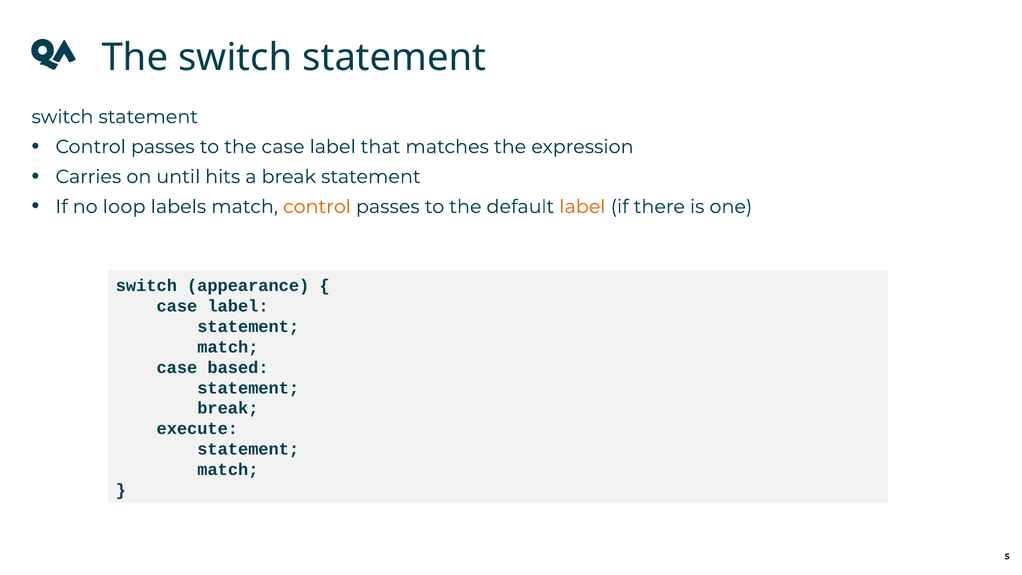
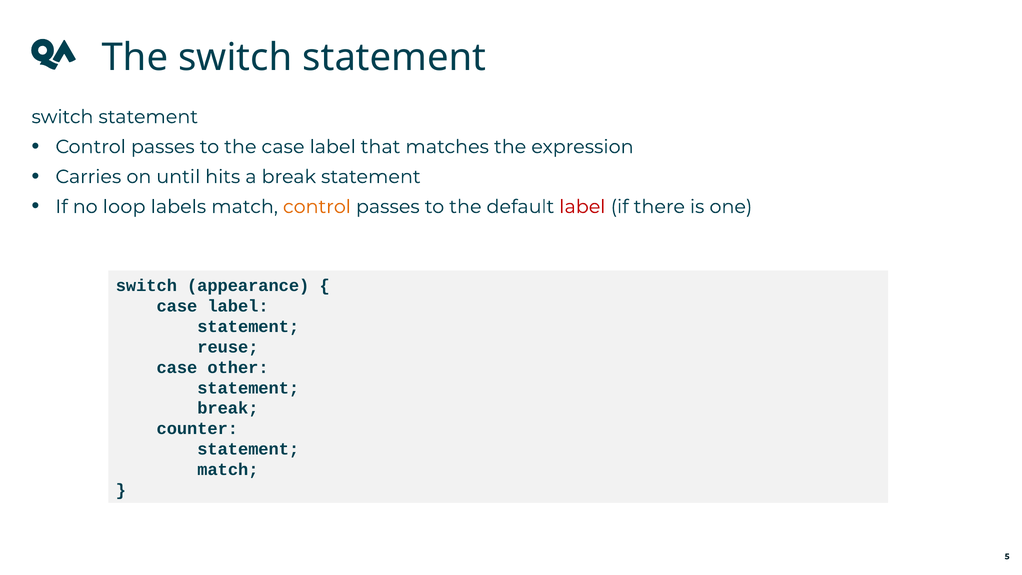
label at (582, 207) colour: orange -> red
match at (228, 347): match -> reuse
based: based -> other
execute: execute -> counter
